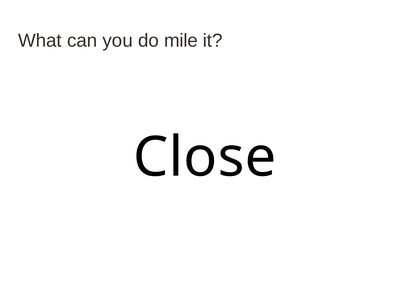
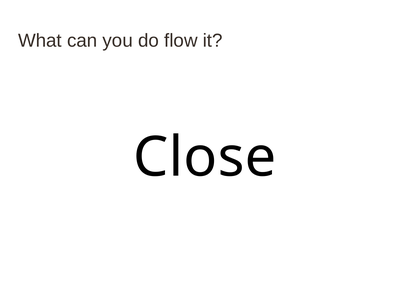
mile: mile -> flow
